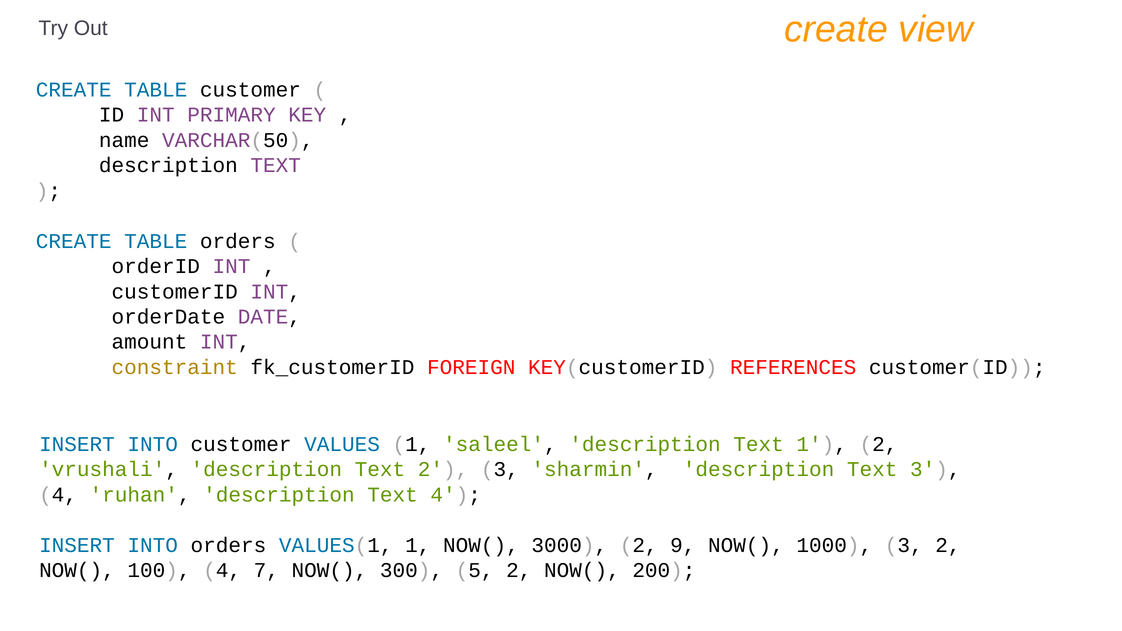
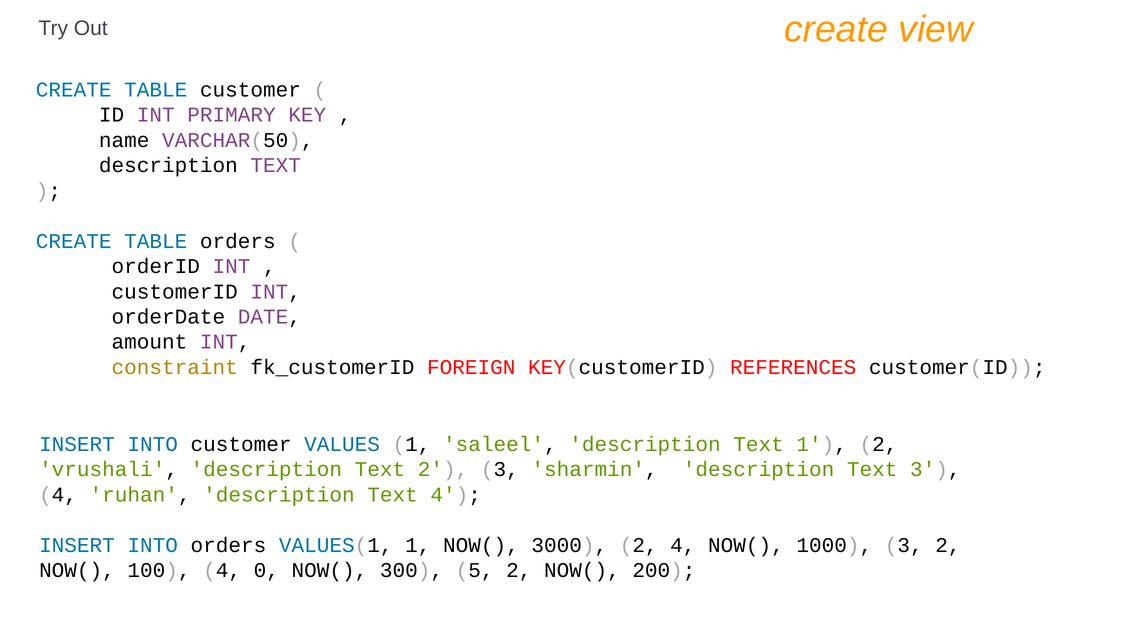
2 9: 9 -> 4
7: 7 -> 0
